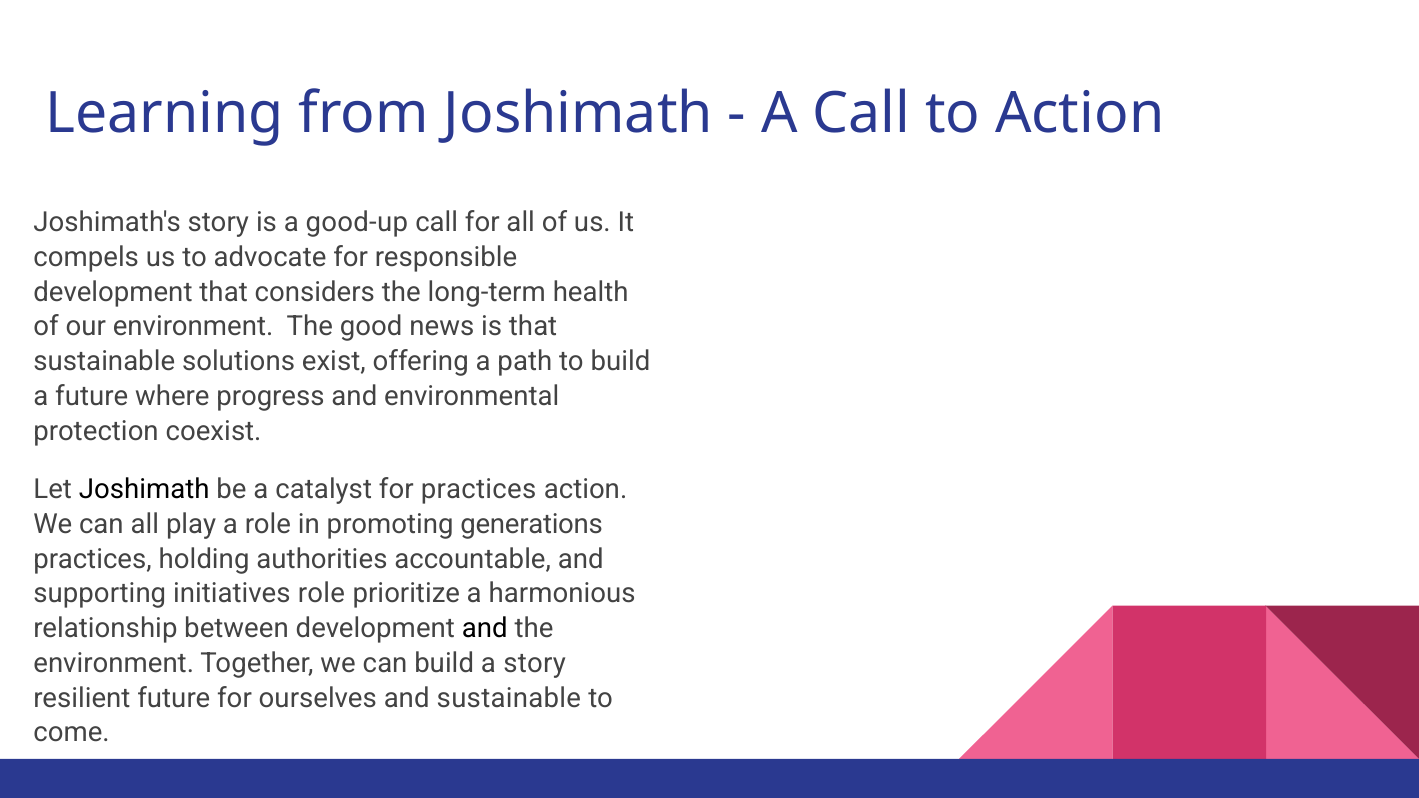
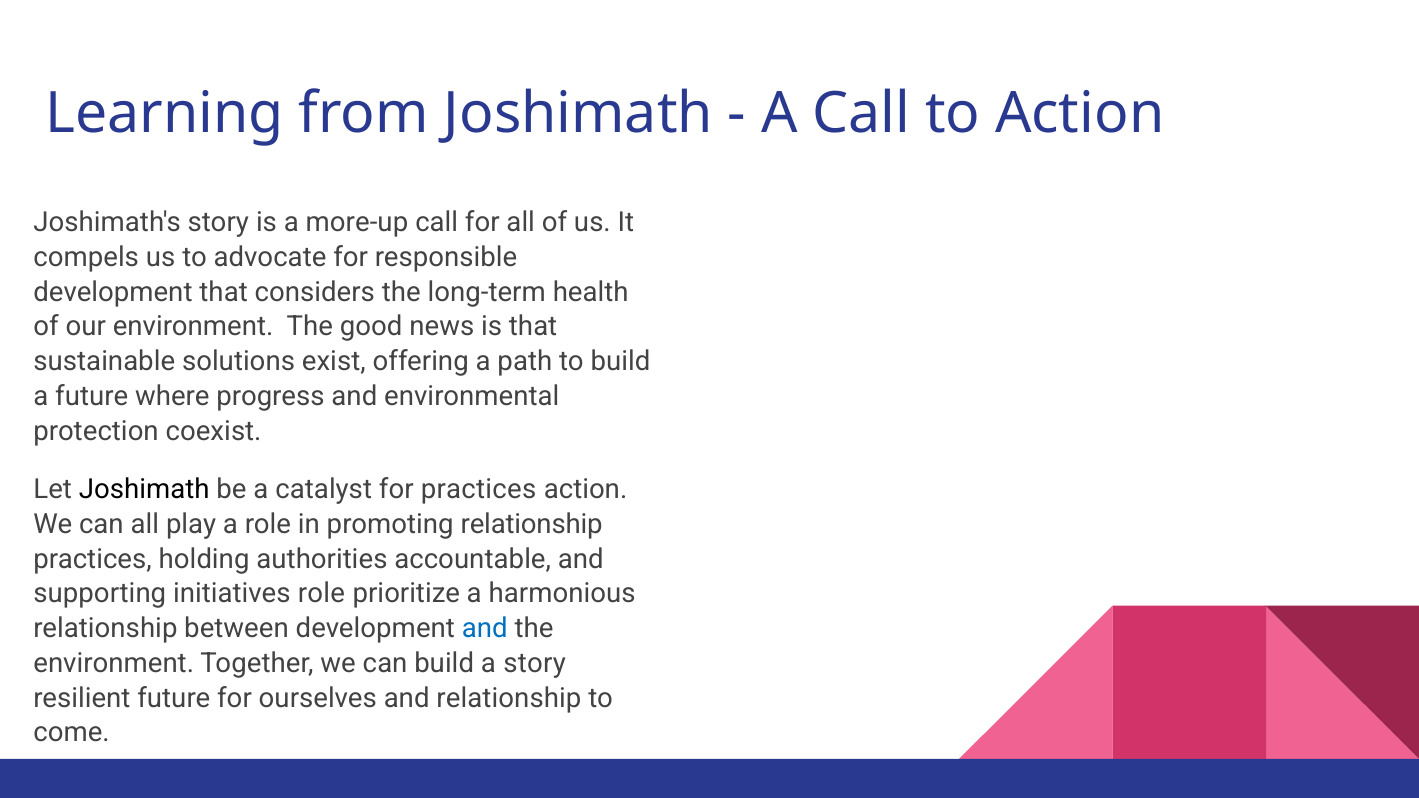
good-up: good-up -> more-up
promoting generations: generations -> relationship
and at (485, 629) colour: black -> blue
and sustainable: sustainable -> relationship
